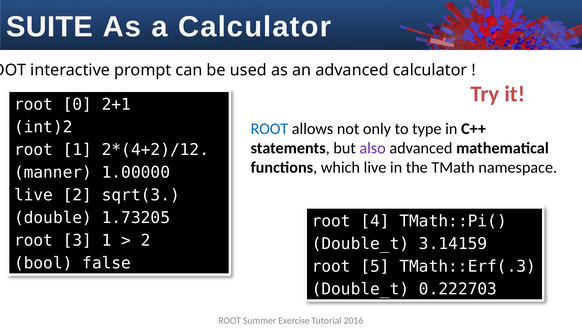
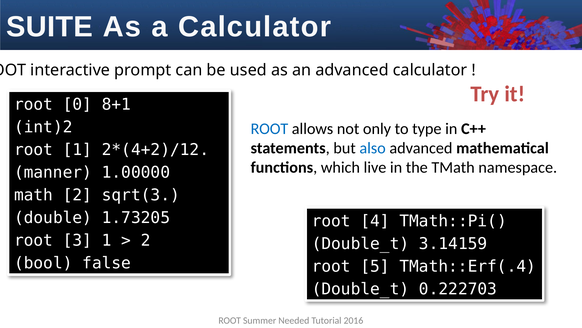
2+1: 2+1 -> 8+1
also colour: purple -> blue
live at (33, 195): live -> math
TMath::Erf(.3: TMath::Erf(.3 -> TMath::Erf(.4
Exercise: Exercise -> Needed
